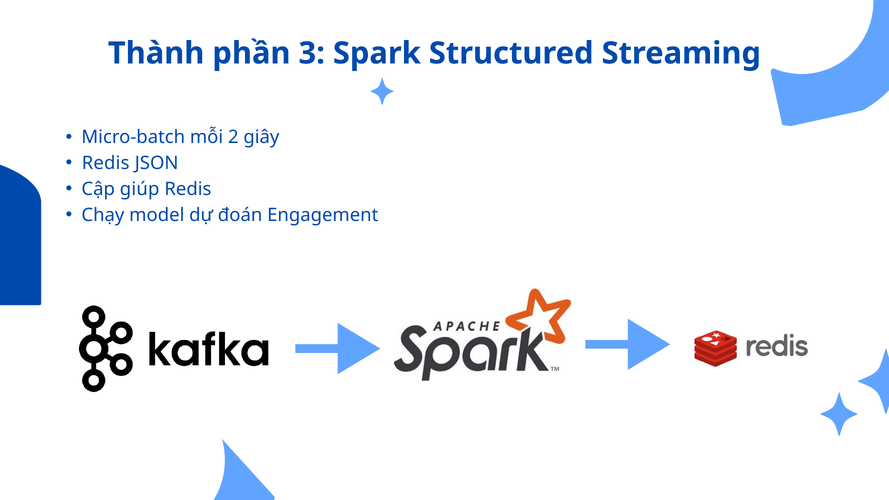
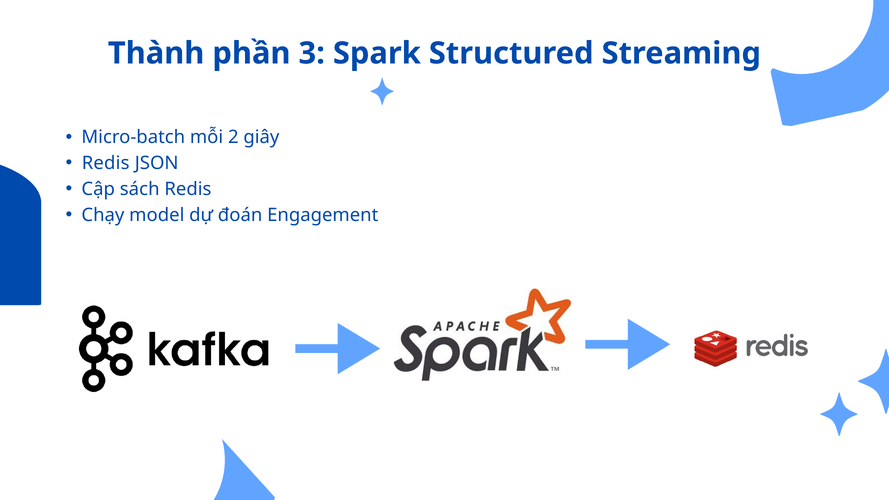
giúp: giúp -> sách
